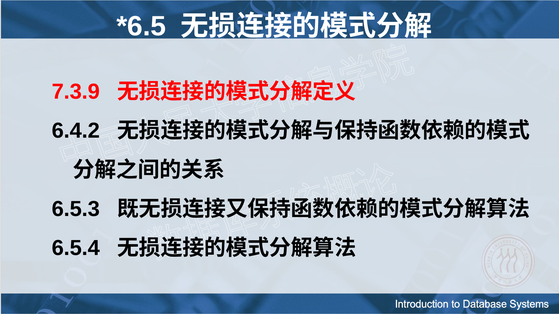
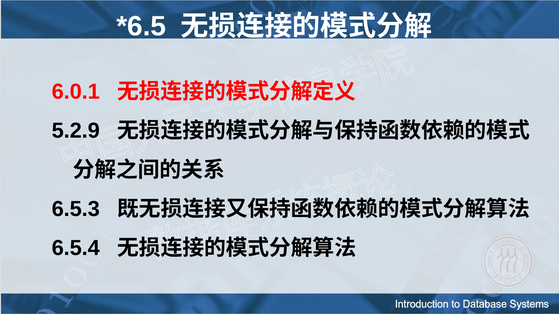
7.3.9: 7.3.9 -> 6.0.1
6.4.2: 6.4.2 -> 5.2.9
